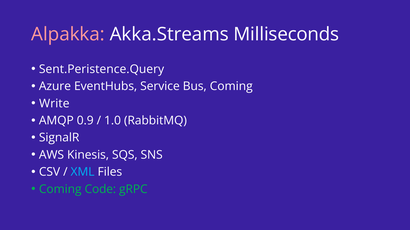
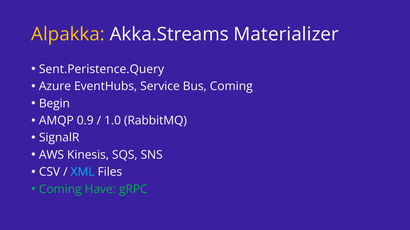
Alpakka colour: pink -> yellow
Milliseconds: Milliseconds -> Materializer
Write: Write -> Begin
Code: Code -> Have
